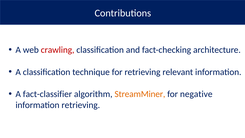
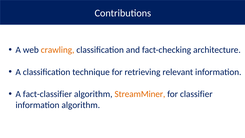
crawling colour: red -> orange
negative: negative -> classifier
information retrieving: retrieving -> algorithm
